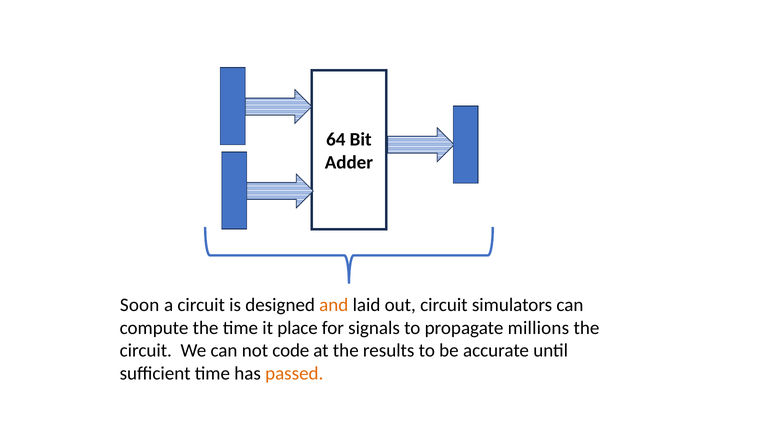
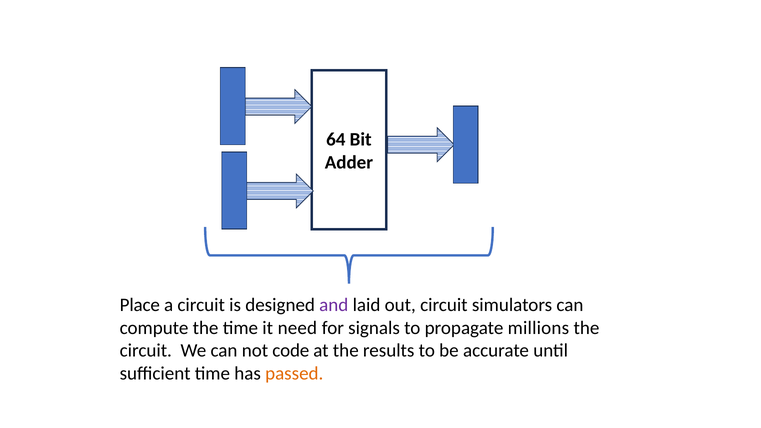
Soon: Soon -> Place
and colour: orange -> purple
place: place -> need
